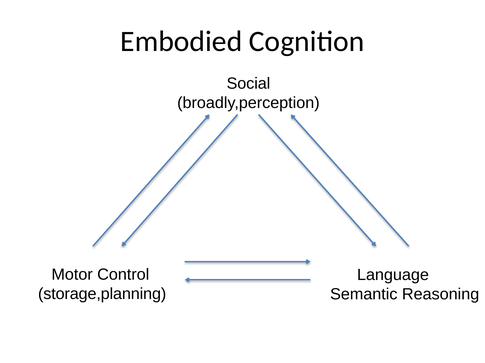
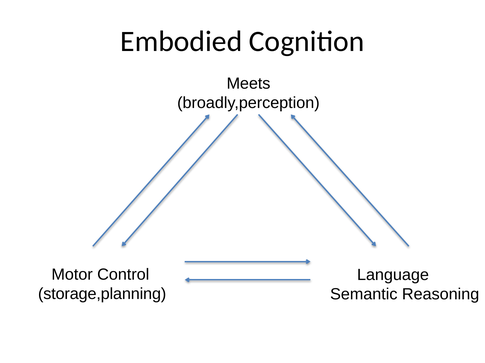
Social: Social -> Meets
